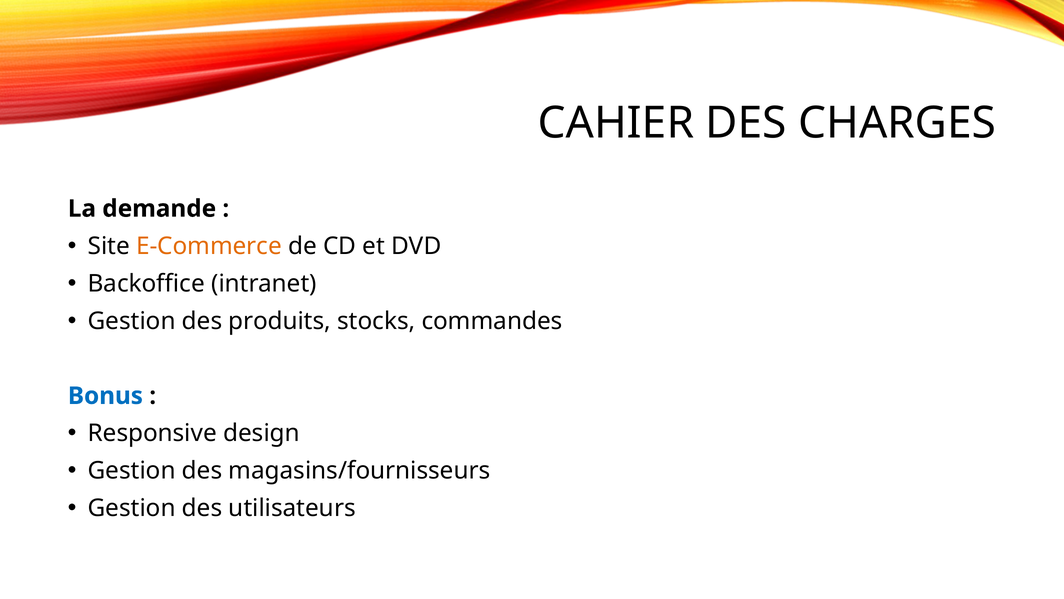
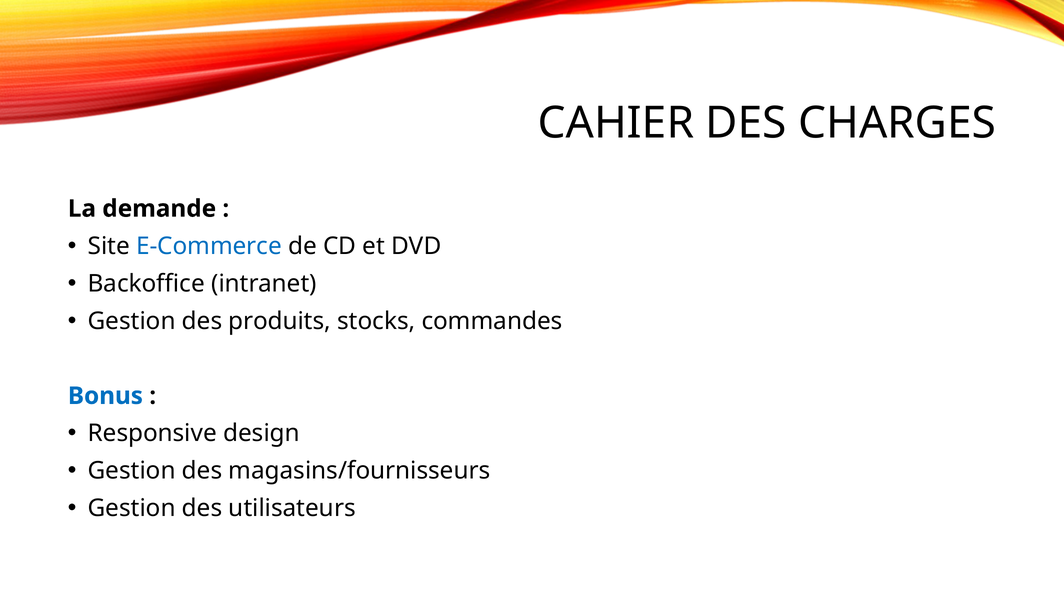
E-Commerce colour: orange -> blue
